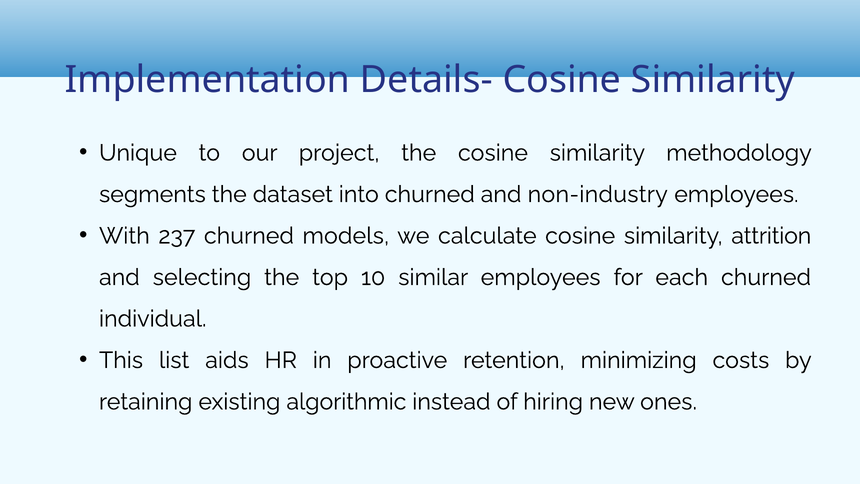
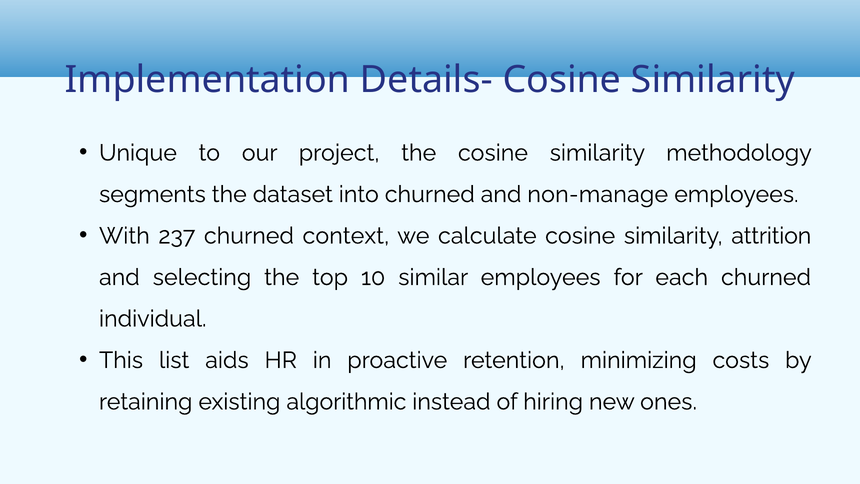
non-industry: non-industry -> non-manage
models: models -> context
